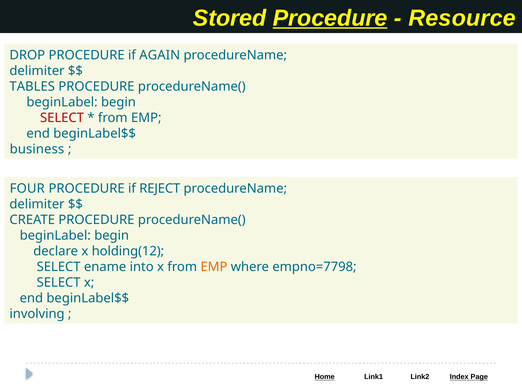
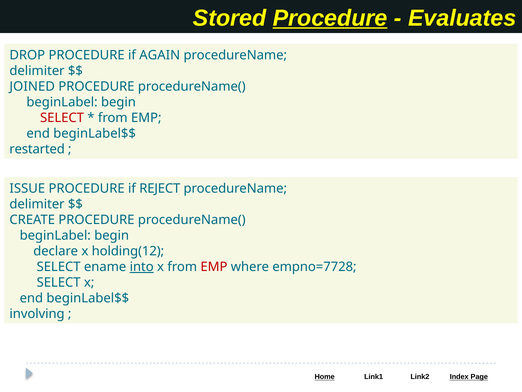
Resource: Resource -> Evaluates
TABLES: TABLES -> JOINED
business: business -> restarted
FOUR: FOUR -> ISSUE
into underline: none -> present
EMP at (214, 266) colour: orange -> red
empno=7798: empno=7798 -> empno=7728
